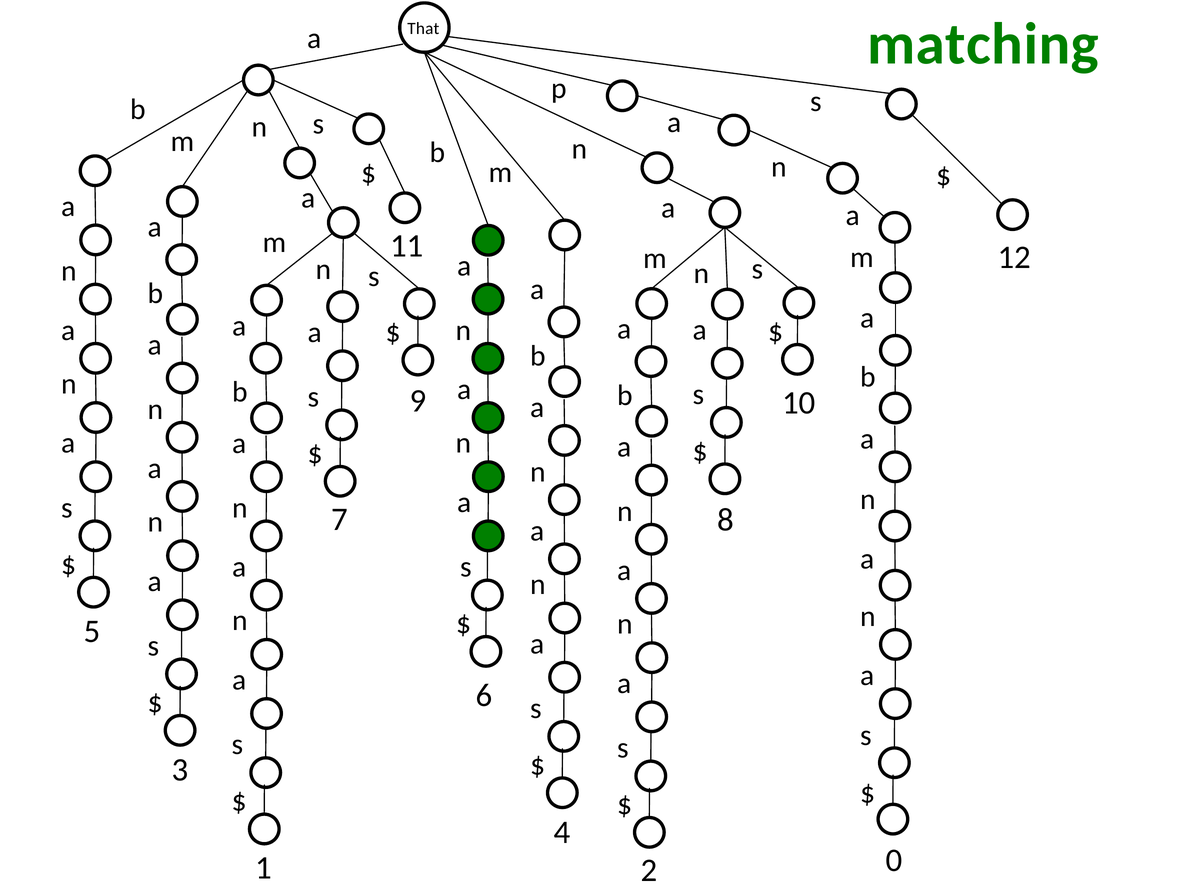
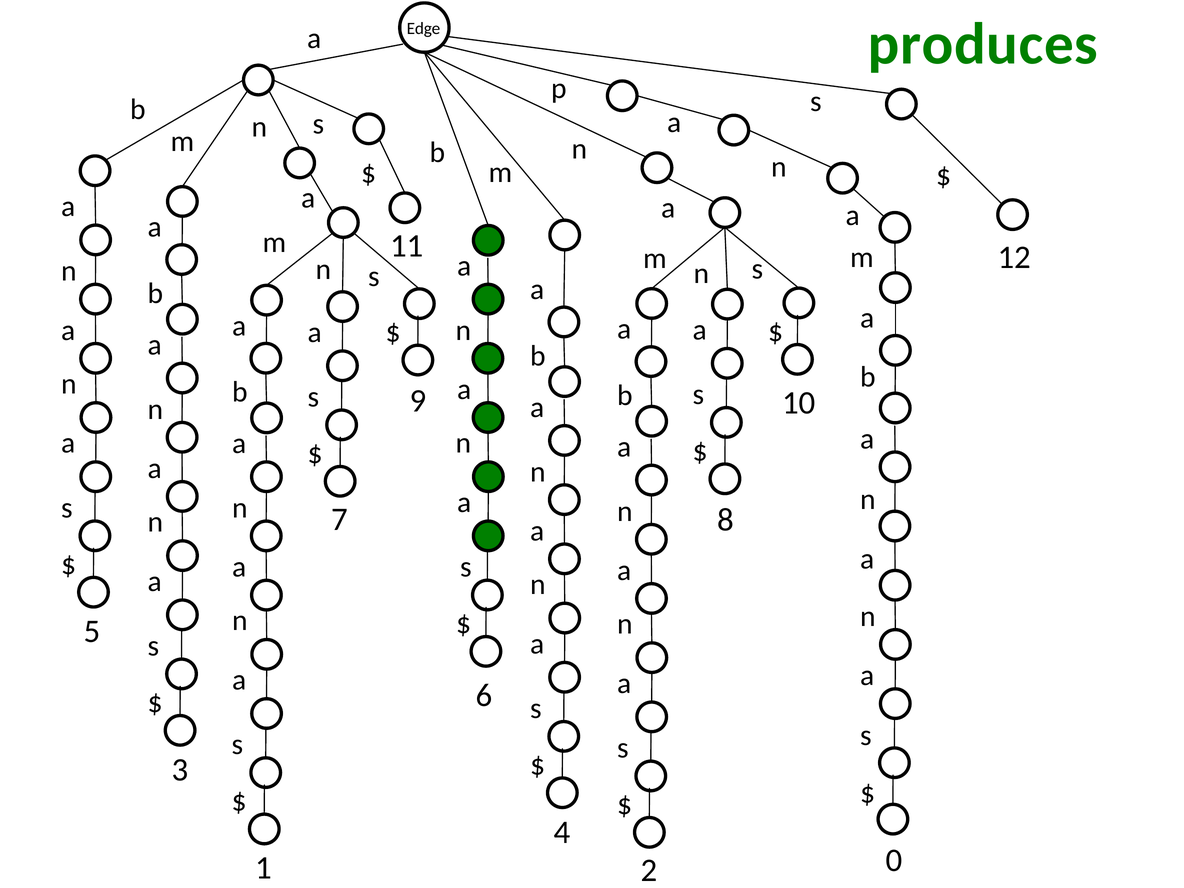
matching: matching -> produces
That: That -> Edge
